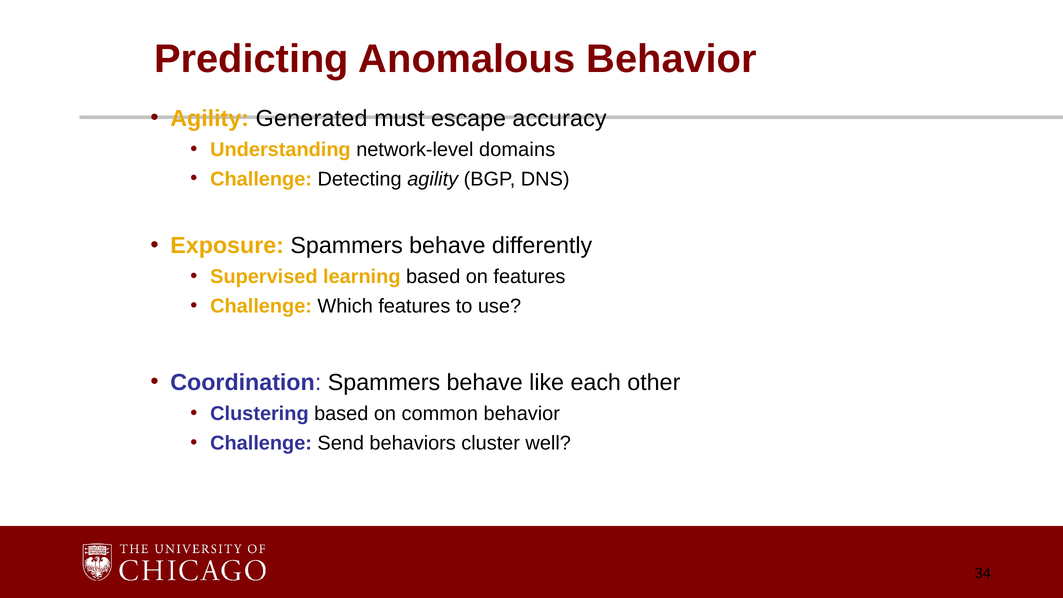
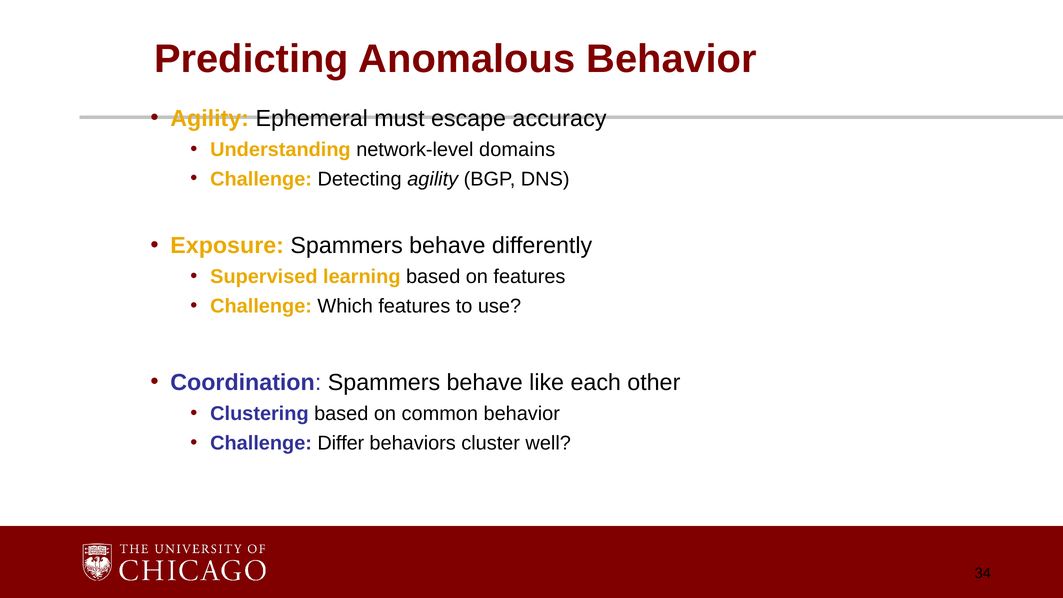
Generated: Generated -> Ephemeral
Send: Send -> Differ
